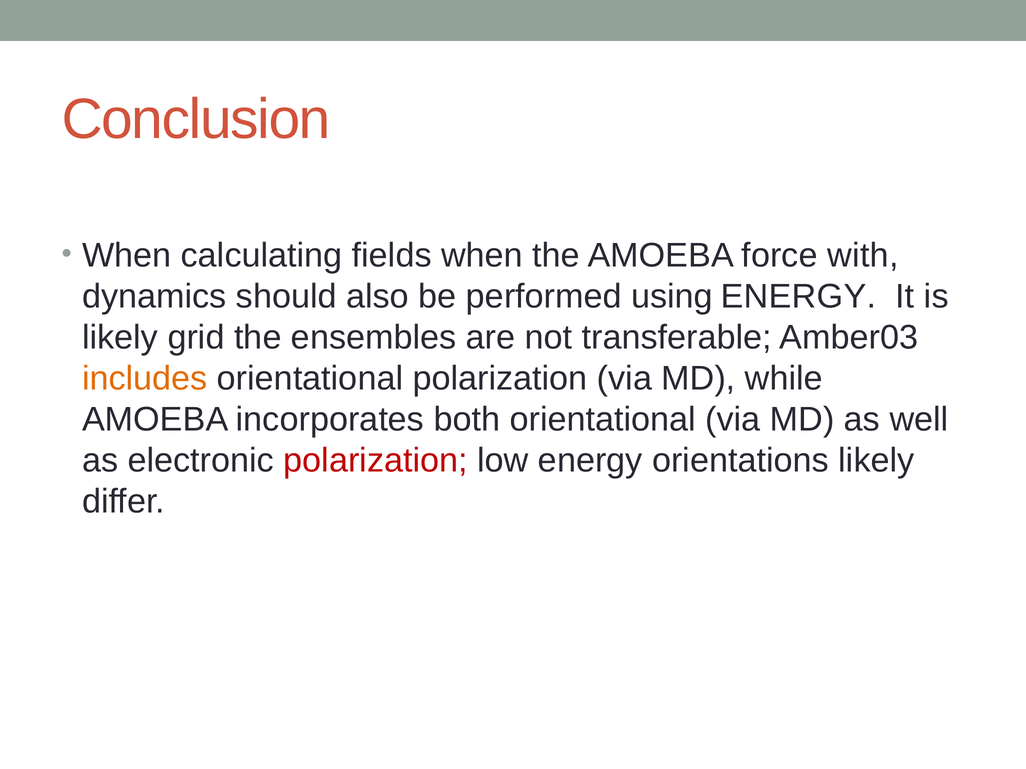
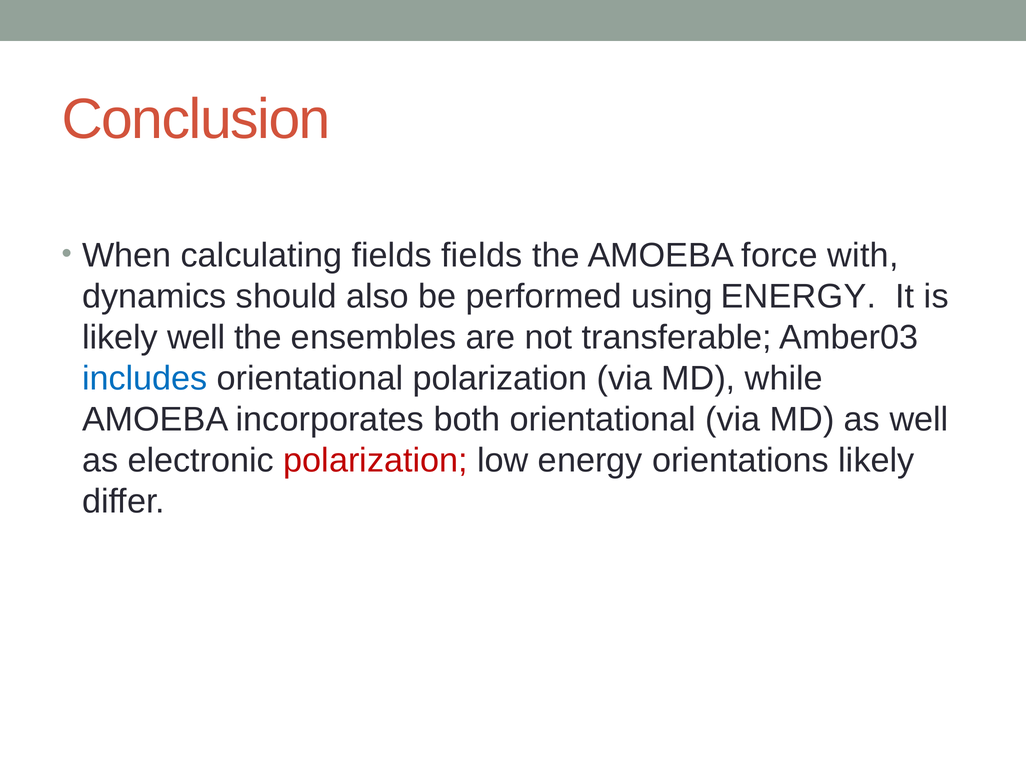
fields when: when -> fields
likely grid: grid -> well
includes colour: orange -> blue
